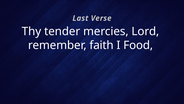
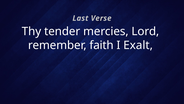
Food: Food -> Exalt
